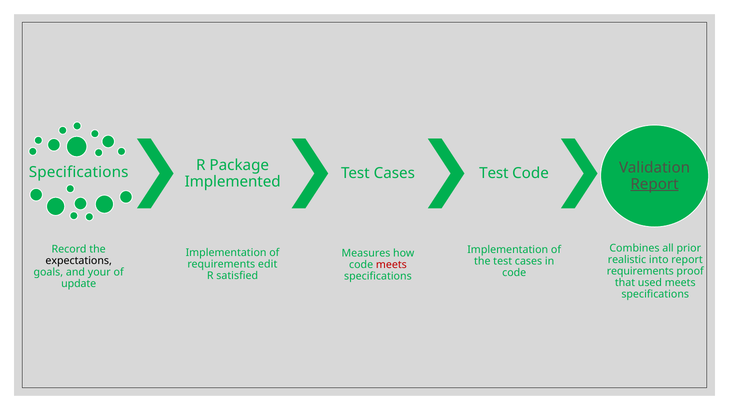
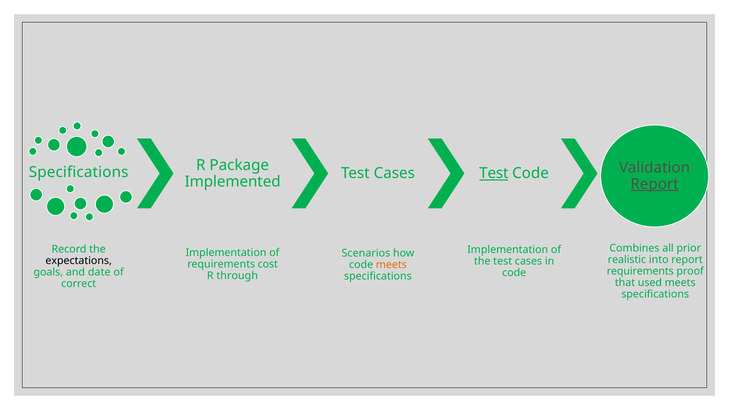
Test at (494, 173) underline: none -> present
Measures: Measures -> Scenarios
edit: edit -> cost
meets at (391, 265) colour: red -> orange
your: your -> date
satisfied: satisfied -> through
update: update -> correct
